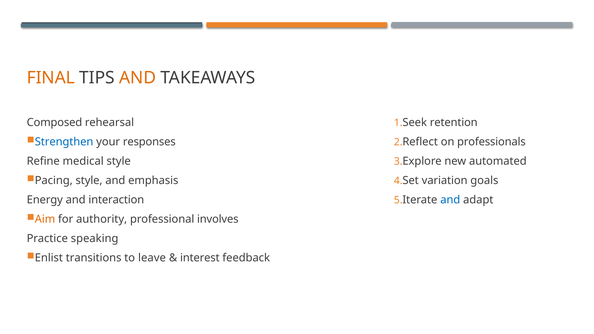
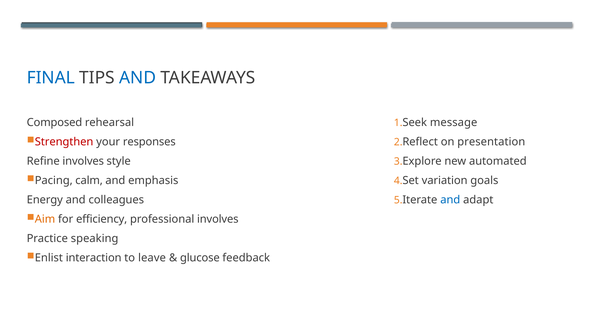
FINAL colour: orange -> blue
AND at (138, 78) colour: orange -> blue
retention: retention -> message
Strengthen colour: blue -> red
professionals: professionals -> presentation
Refine medical: medical -> involves
Pacing style: style -> calm
interaction: interaction -> colleagues
authority: authority -> efficiency
transitions: transitions -> interaction
interest: interest -> glucose
